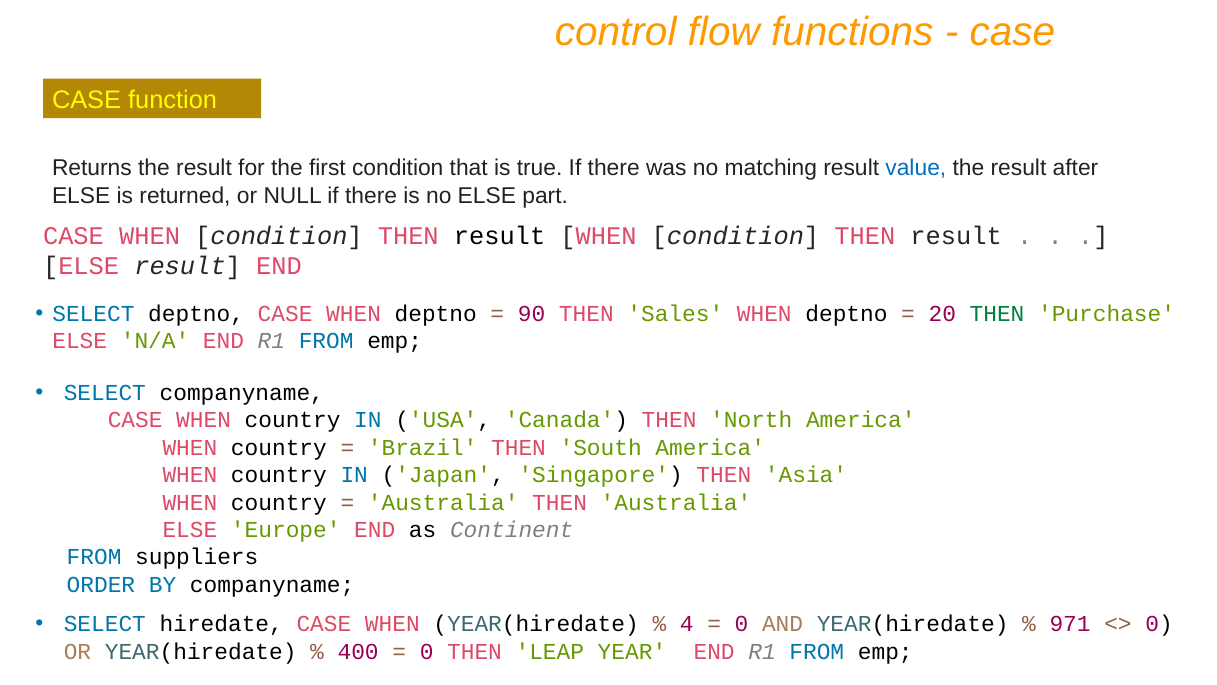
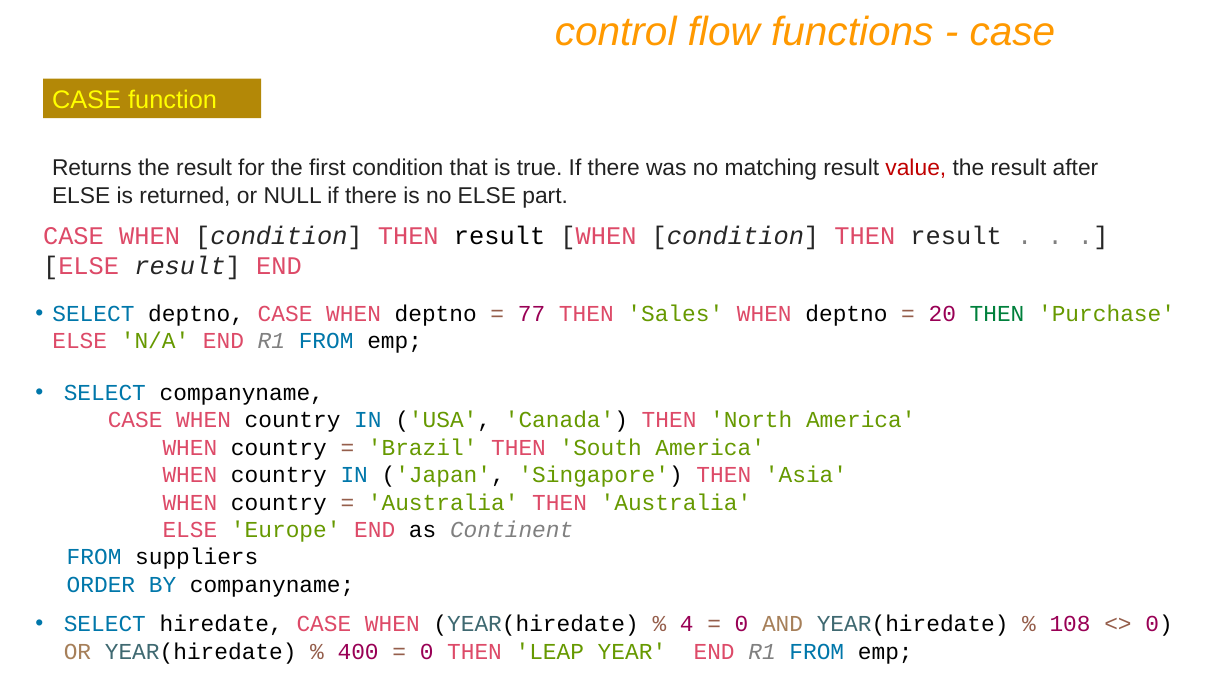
value colour: blue -> red
90: 90 -> 77
971: 971 -> 108
